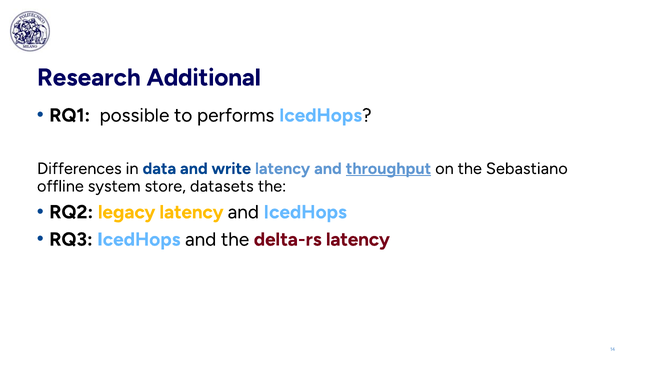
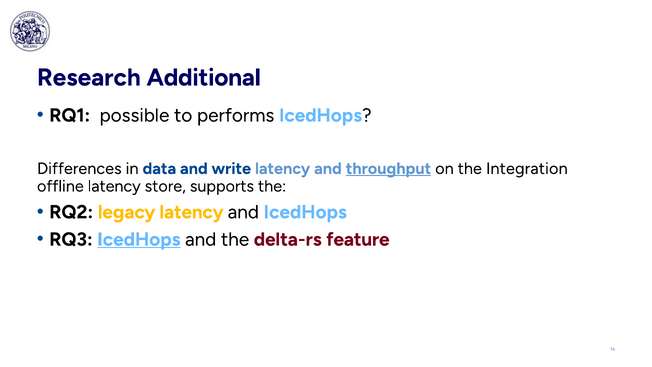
Sebastiano: Sebastiano -> Integration
offline system: system -> latency
datasets: datasets -> supports
IcedHops at (139, 239) underline: none -> present
delta-rs latency: latency -> feature
